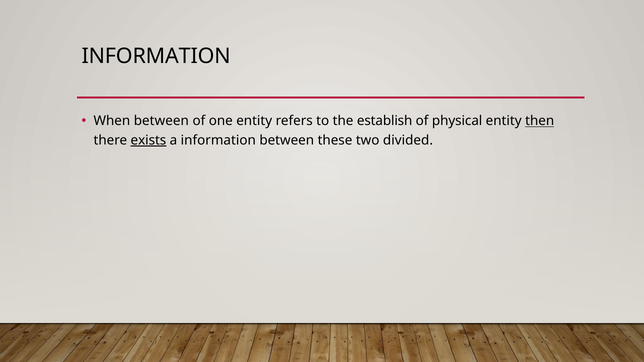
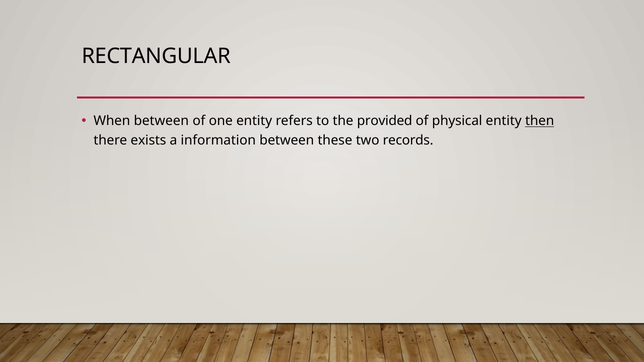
INFORMATION at (156, 56): INFORMATION -> RECTANGULAR
establish: establish -> provided
exists underline: present -> none
divided: divided -> records
